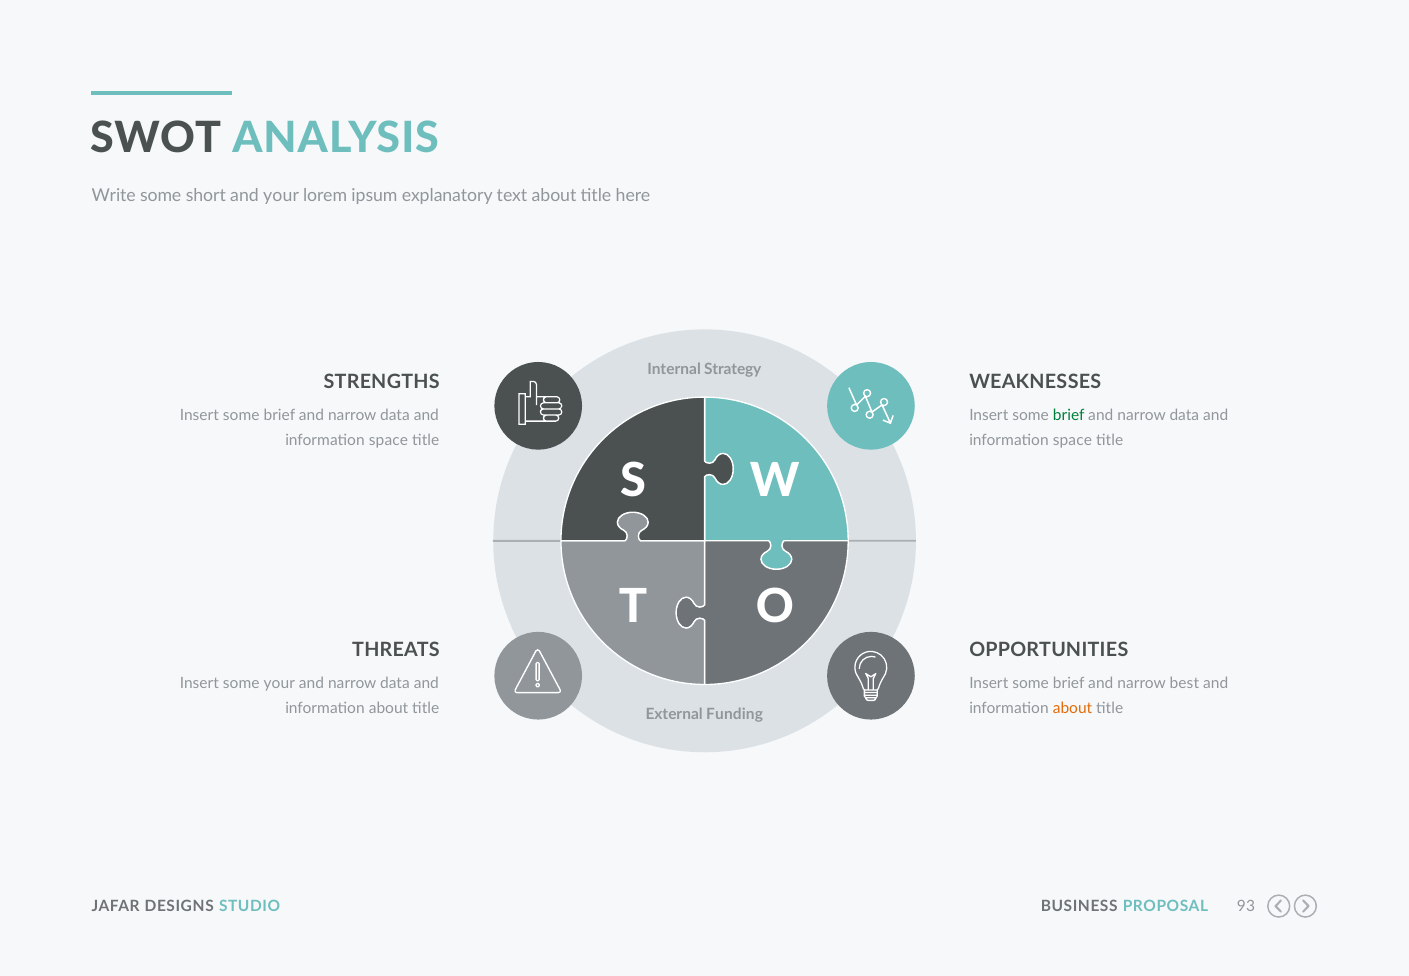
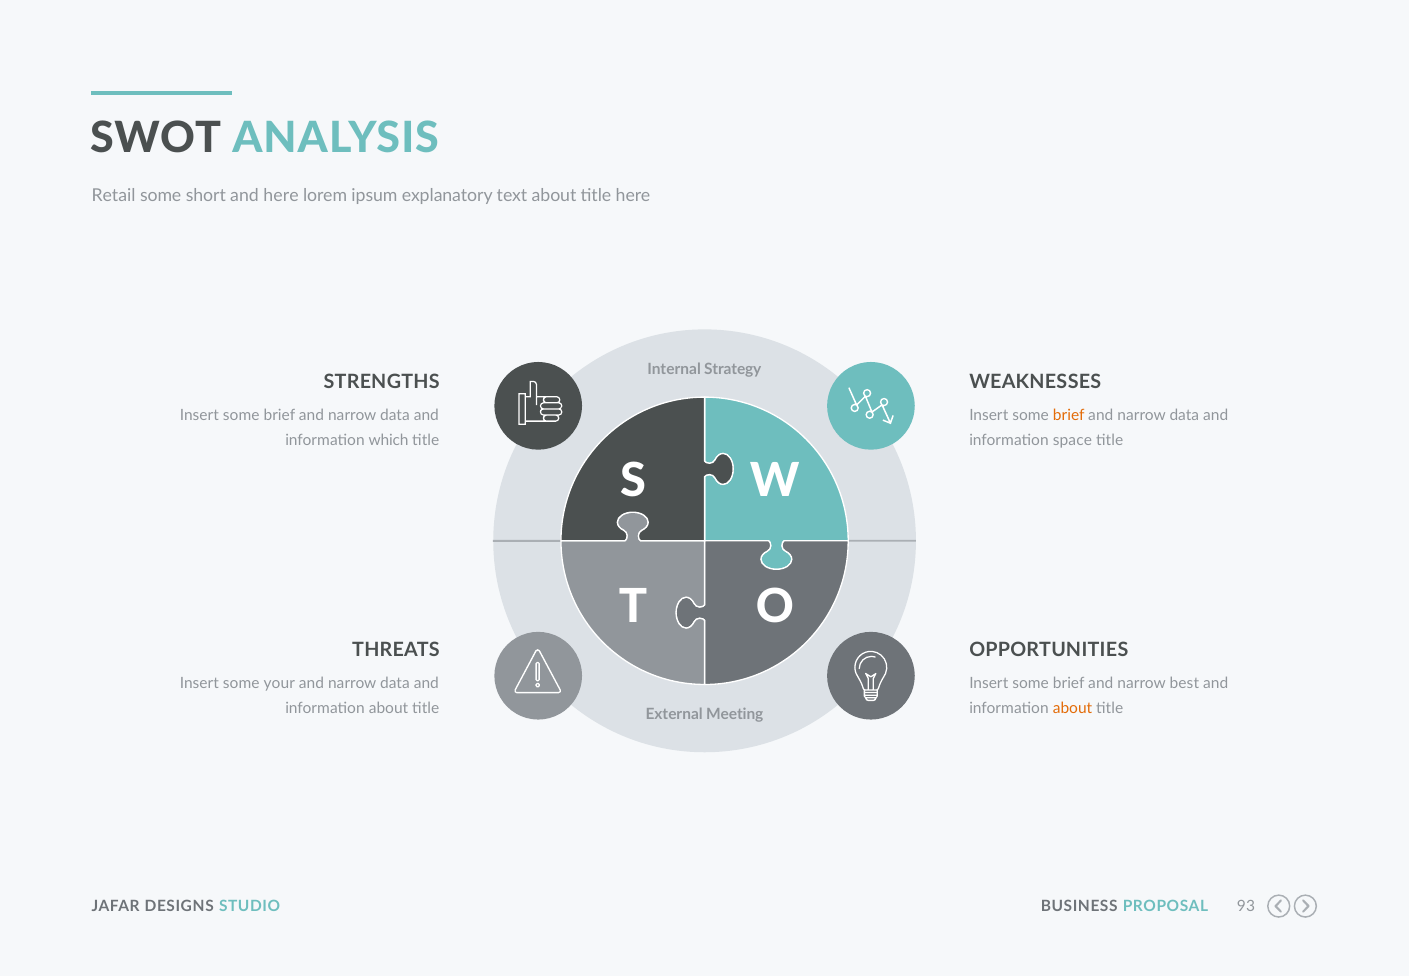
Write: Write -> Retail
and your: your -> here
brief at (1069, 416) colour: green -> orange
space at (388, 440): space -> which
Funding: Funding -> Meeting
